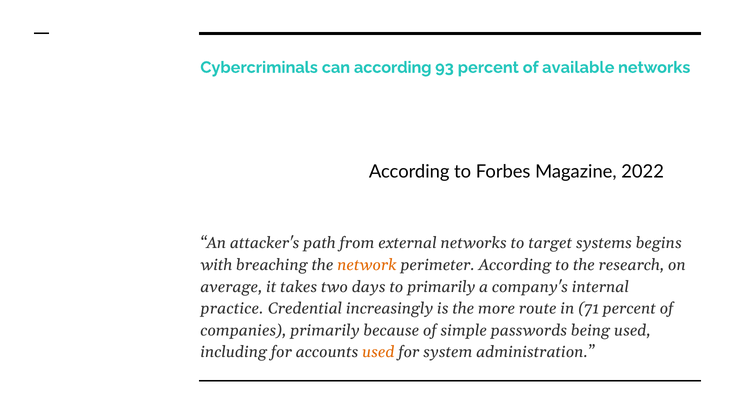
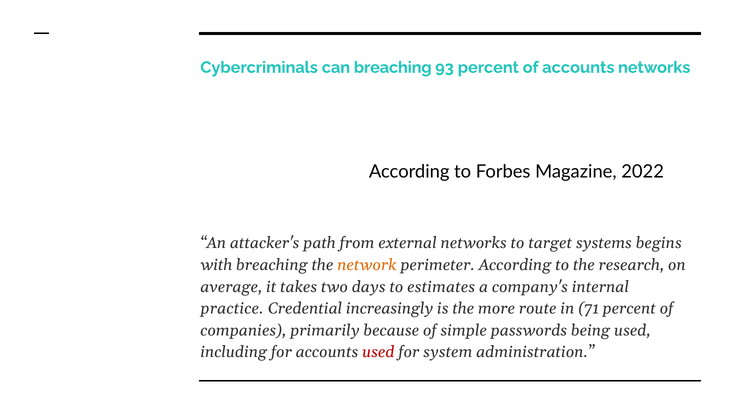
can according: according -> breaching
of available: available -> accounts
to primarily: primarily -> estimates
used at (378, 353) colour: orange -> red
